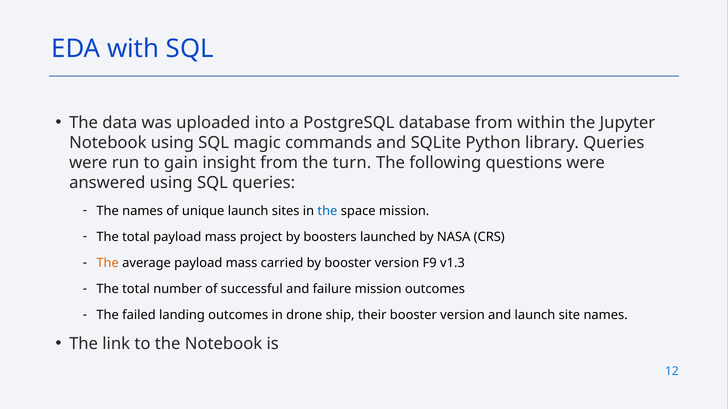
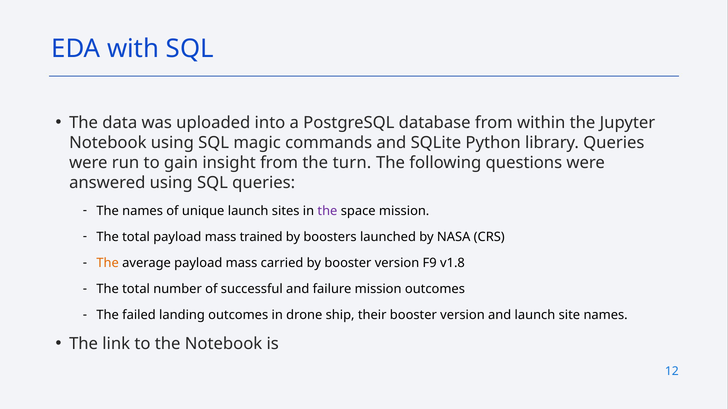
the at (327, 211) colour: blue -> purple
project: project -> trained
v1.3: v1.3 -> v1.8
